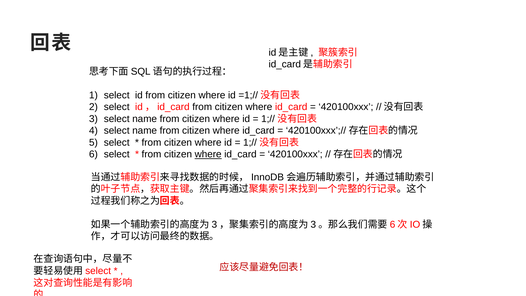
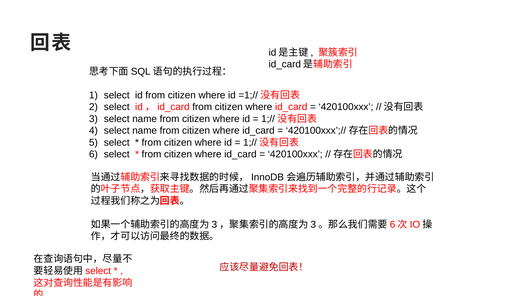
where at (208, 154) underline: present -> none
